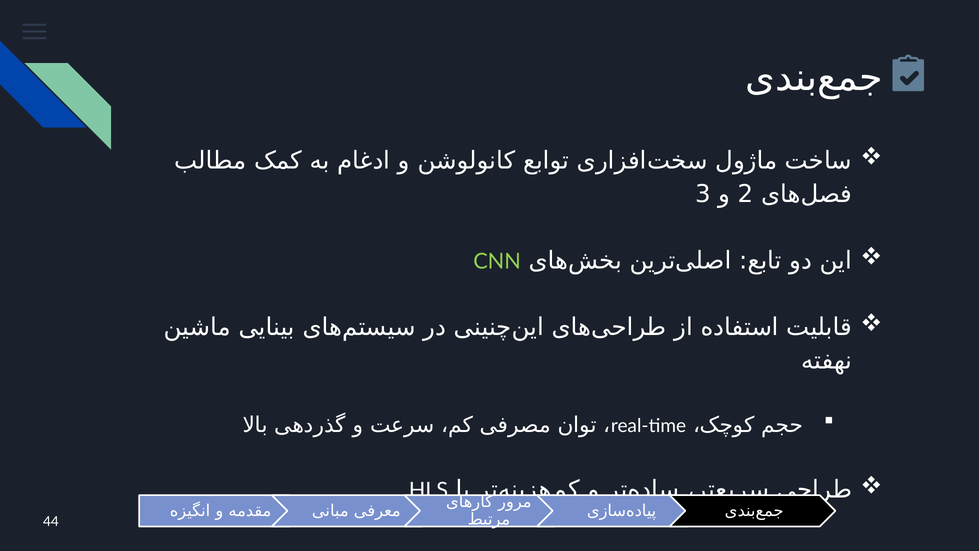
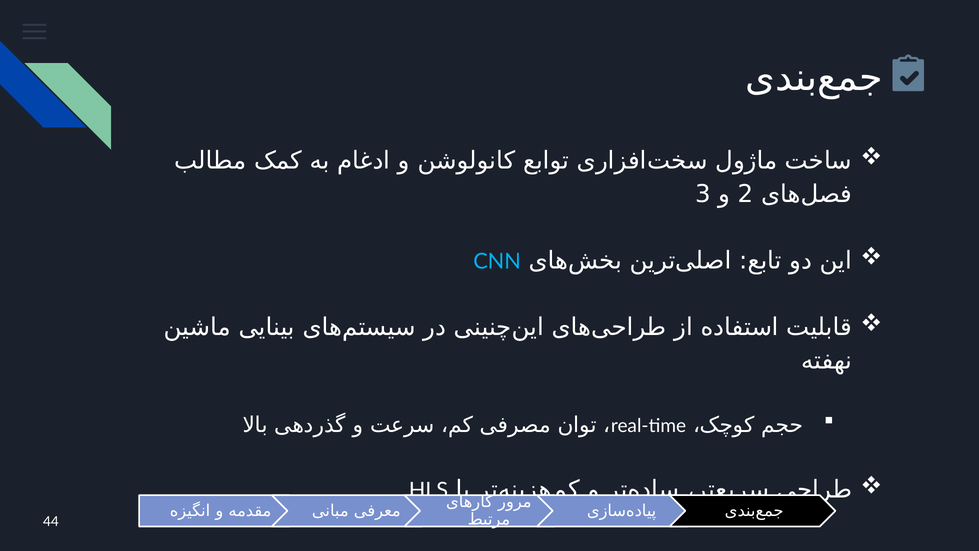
CNN colour: light green -> light blue
